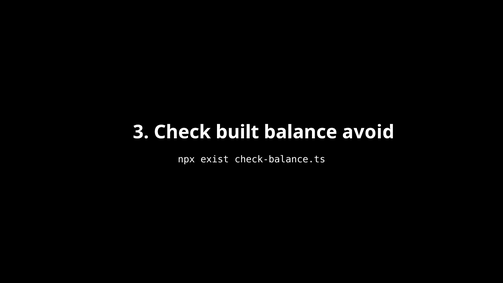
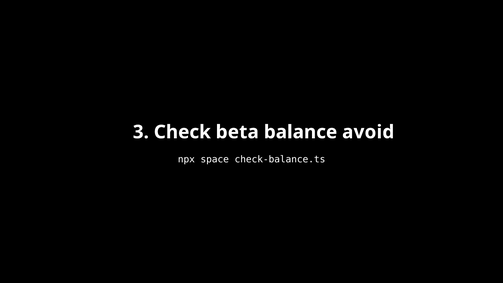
built: built -> beta
exist: exist -> space
